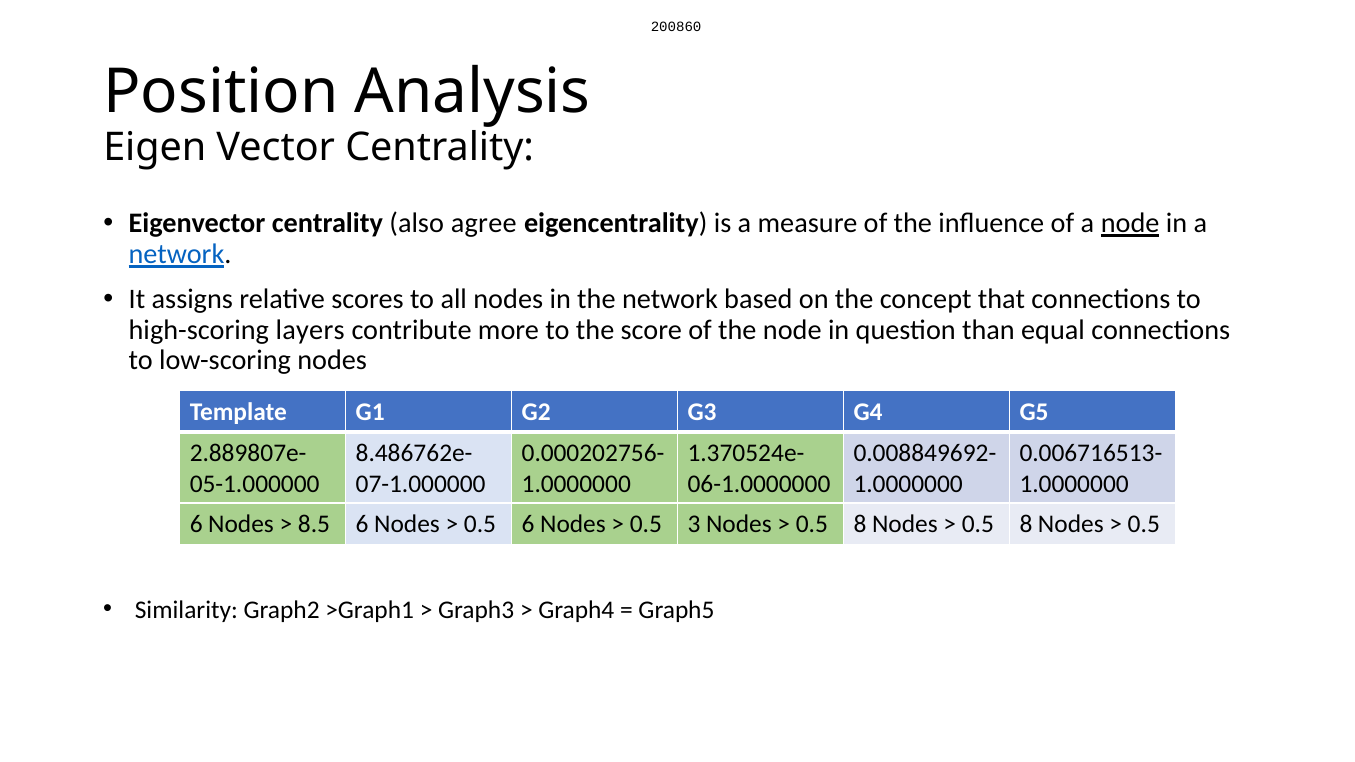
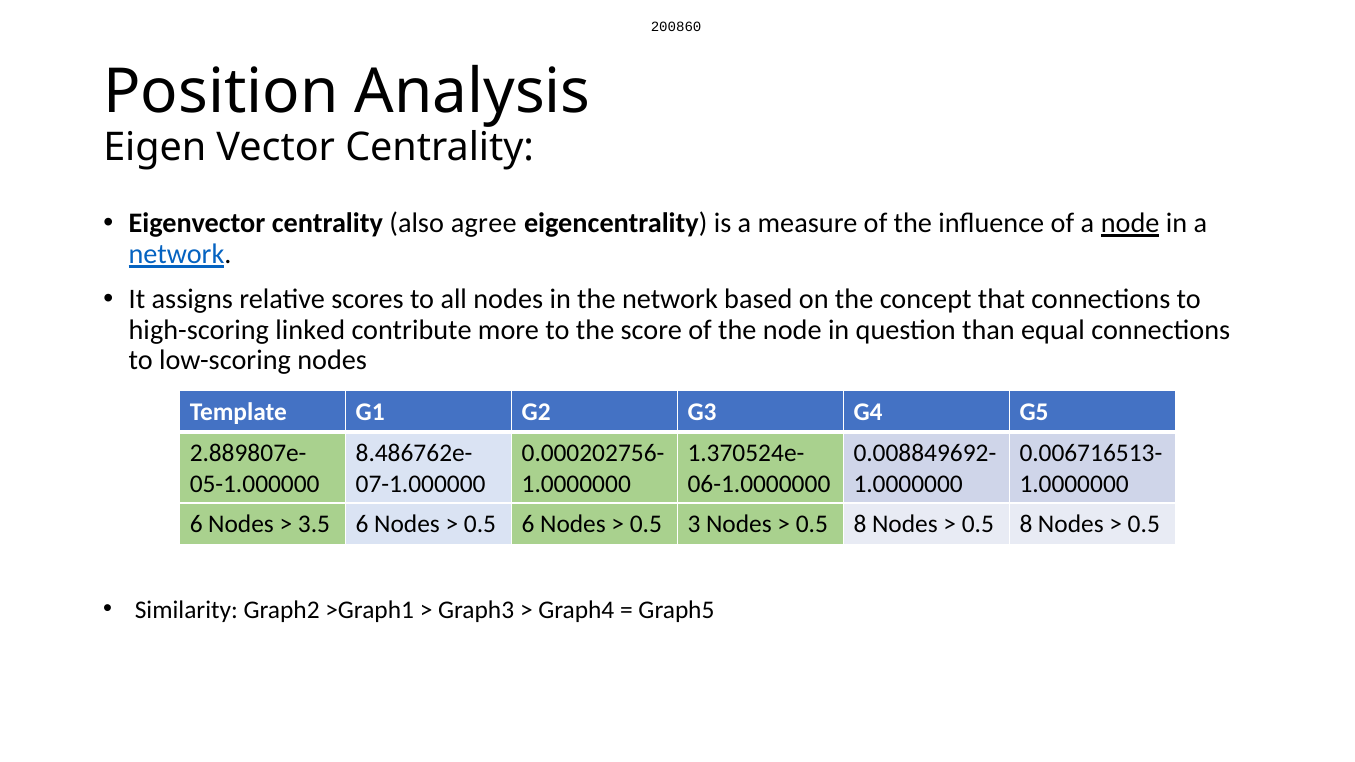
layers: layers -> linked
8.5: 8.5 -> 3.5
